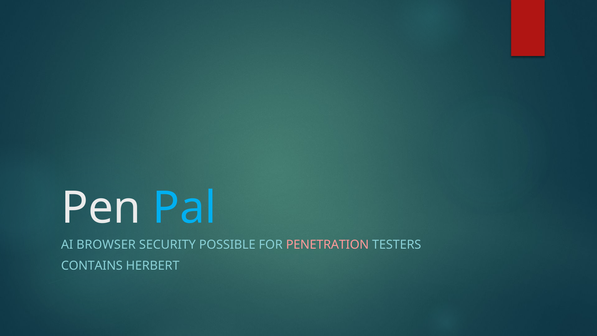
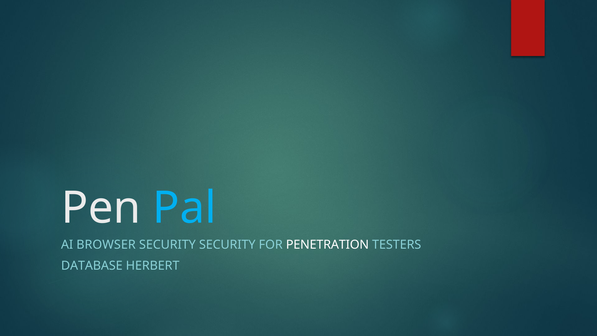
SECURITY POSSIBLE: POSSIBLE -> SECURITY
PENETRATION colour: pink -> white
CONTAINS: CONTAINS -> DATABASE
